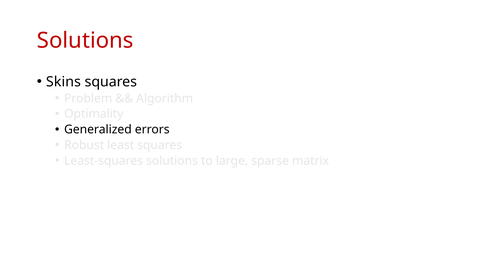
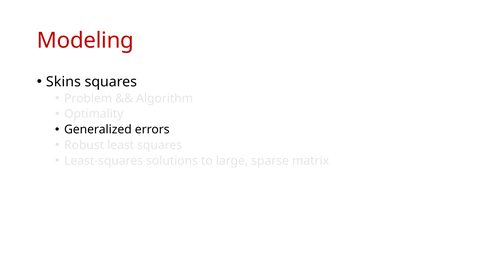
Solutions at (85, 41): Solutions -> Modeling
